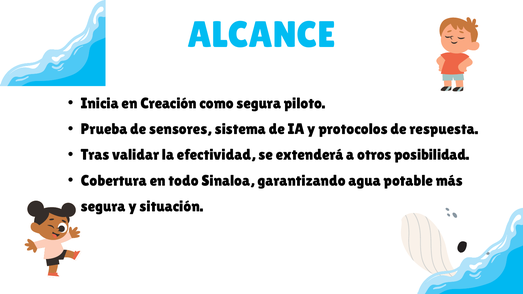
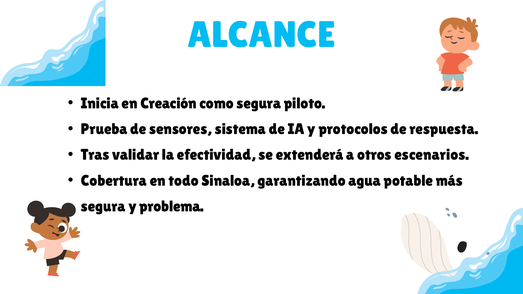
posibilidad: posibilidad -> escenarios
situación: situación -> problema
